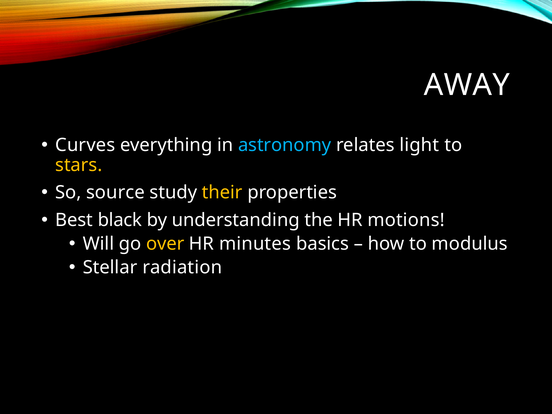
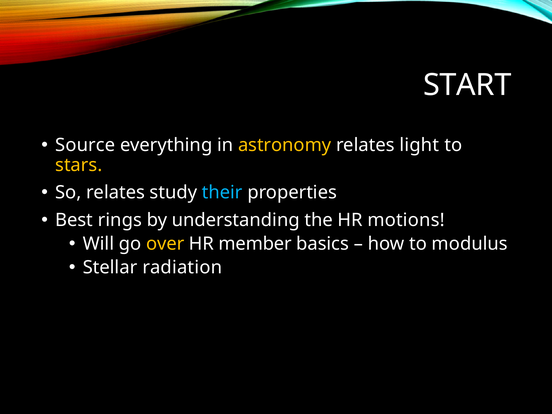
AWAY: AWAY -> START
Curves: Curves -> Source
astronomy colour: light blue -> yellow
So source: source -> relates
their colour: yellow -> light blue
black: black -> rings
minutes: minutes -> member
